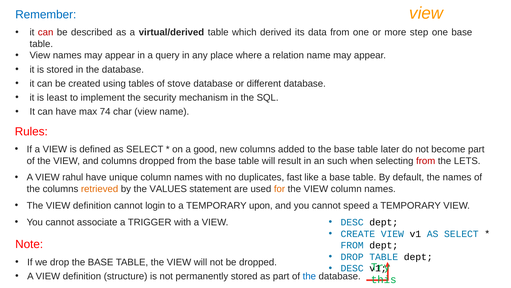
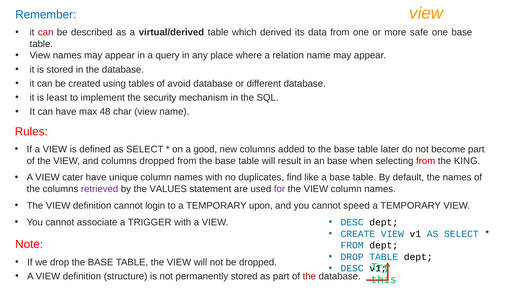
step: step -> safe
stove: stove -> avoid
74: 74 -> 48
an such: such -> base
LETS: LETS -> KING
rahul: rahul -> cater
fast: fast -> find
retrieved colour: orange -> purple
for colour: orange -> purple
the at (309, 276) colour: blue -> red
